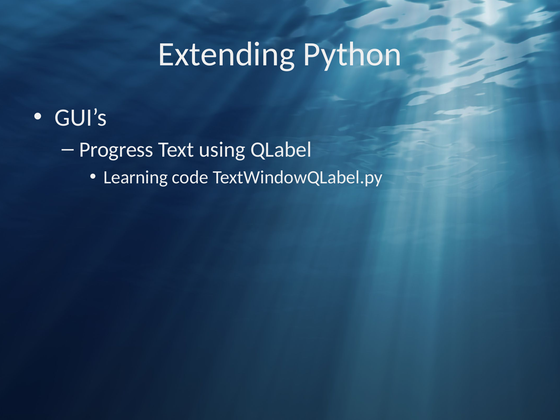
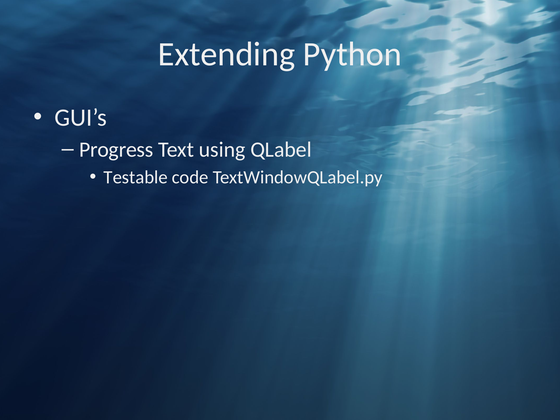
Learning: Learning -> Testable
